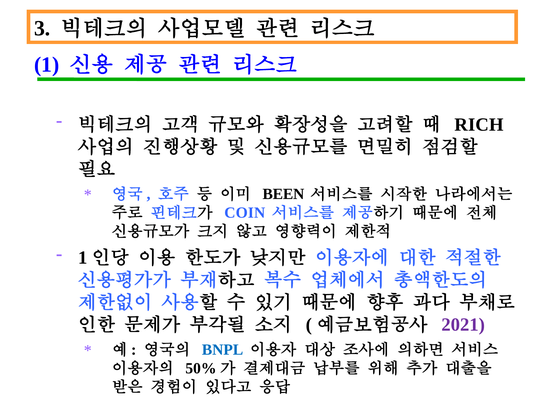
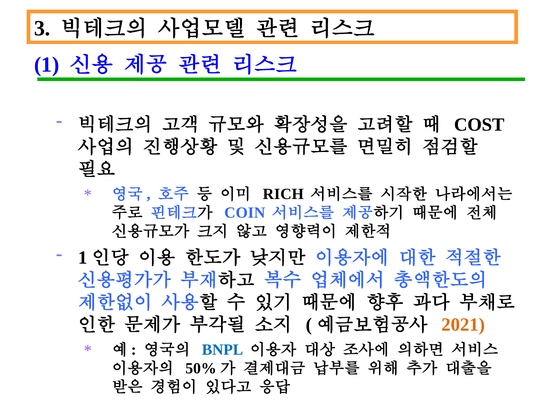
RICH: RICH -> COST
BEEN: BEEN -> RICH
2021 colour: purple -> orange
